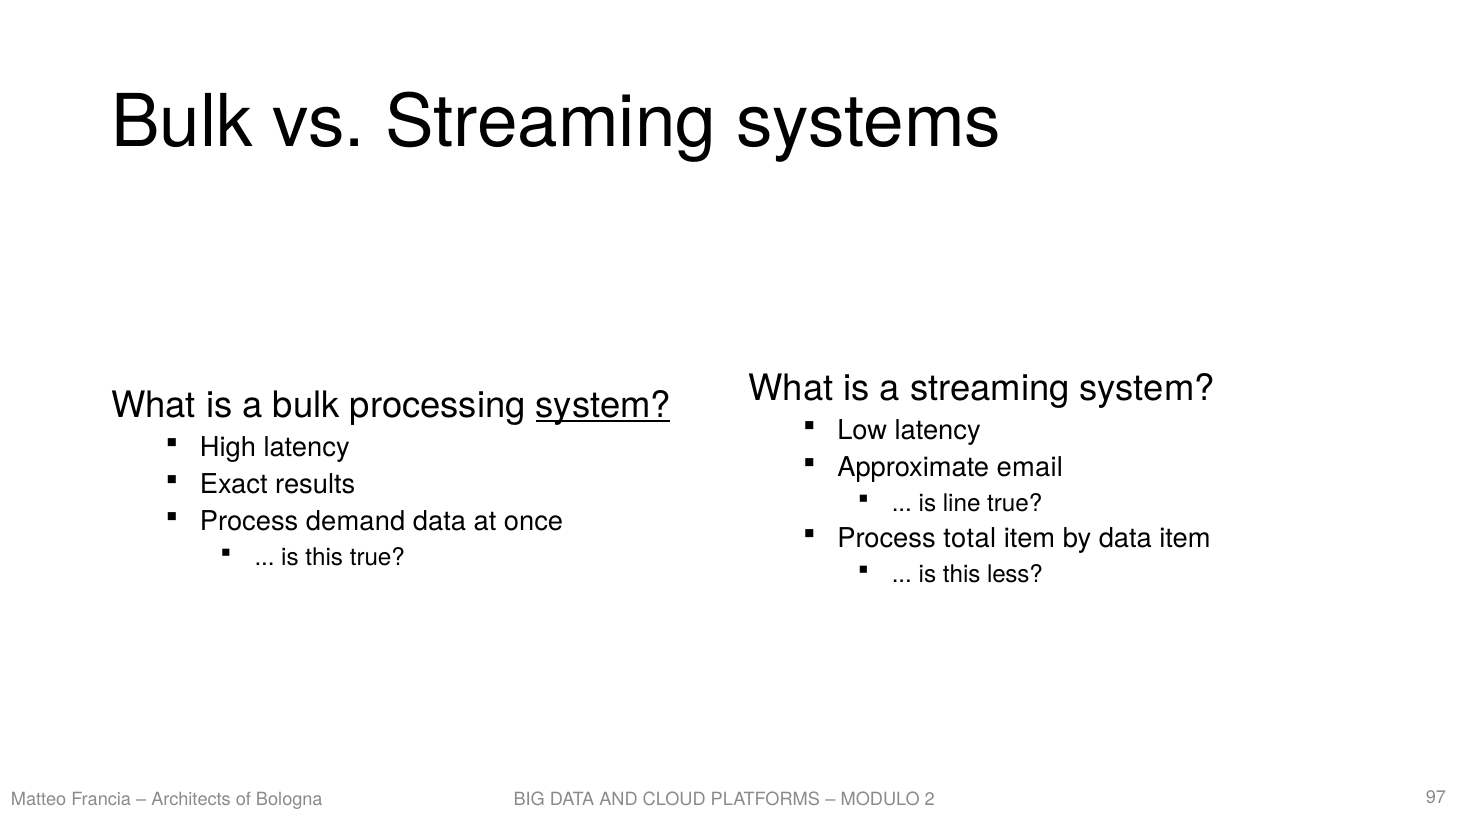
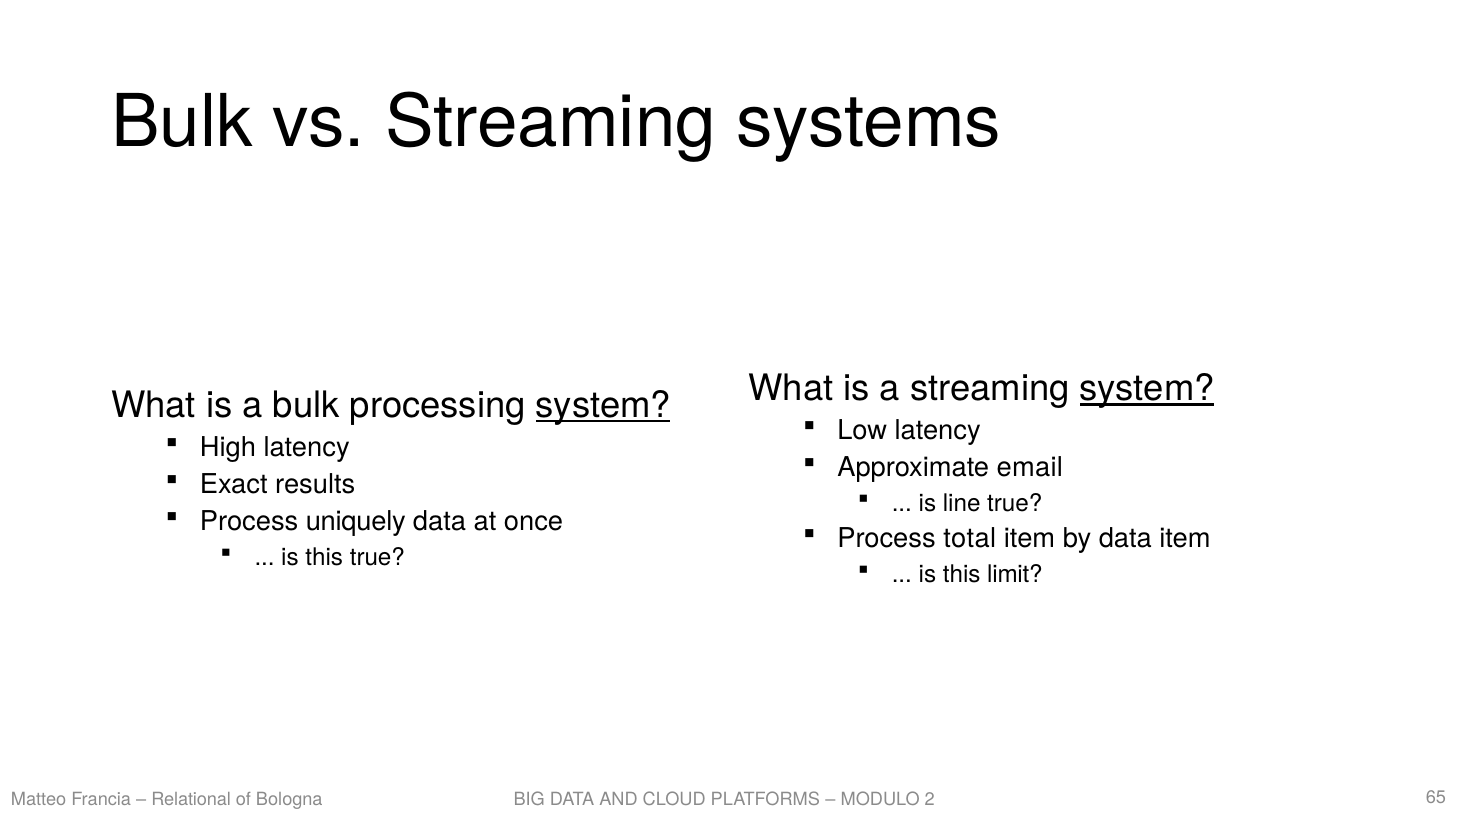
system at (1147, 389) underline: none -> present
demand: demand -> uniquely
less: less -> limit
Architects: Architects -> Relational
97: 97 -> 65
